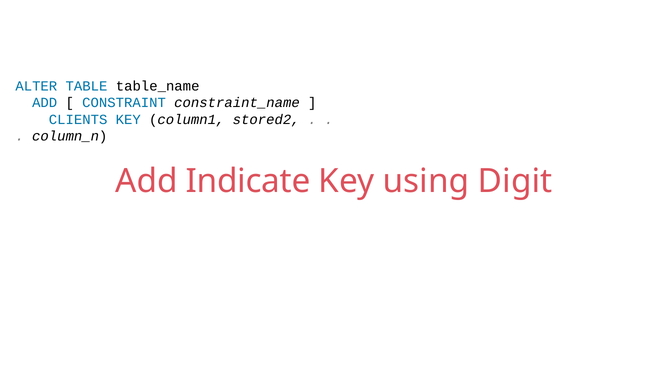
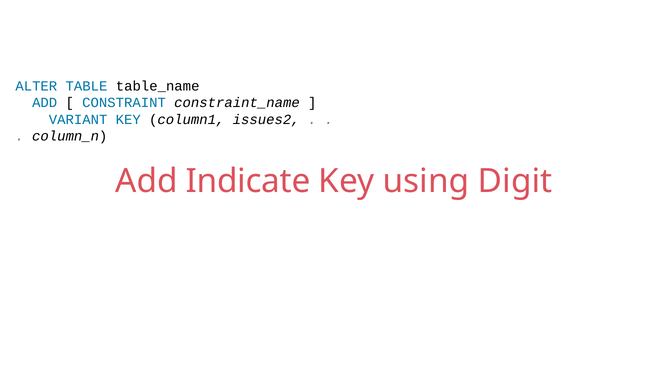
CLIENTS: CLIENTS -> VARIANT
stored2: stored2 -> issues2
